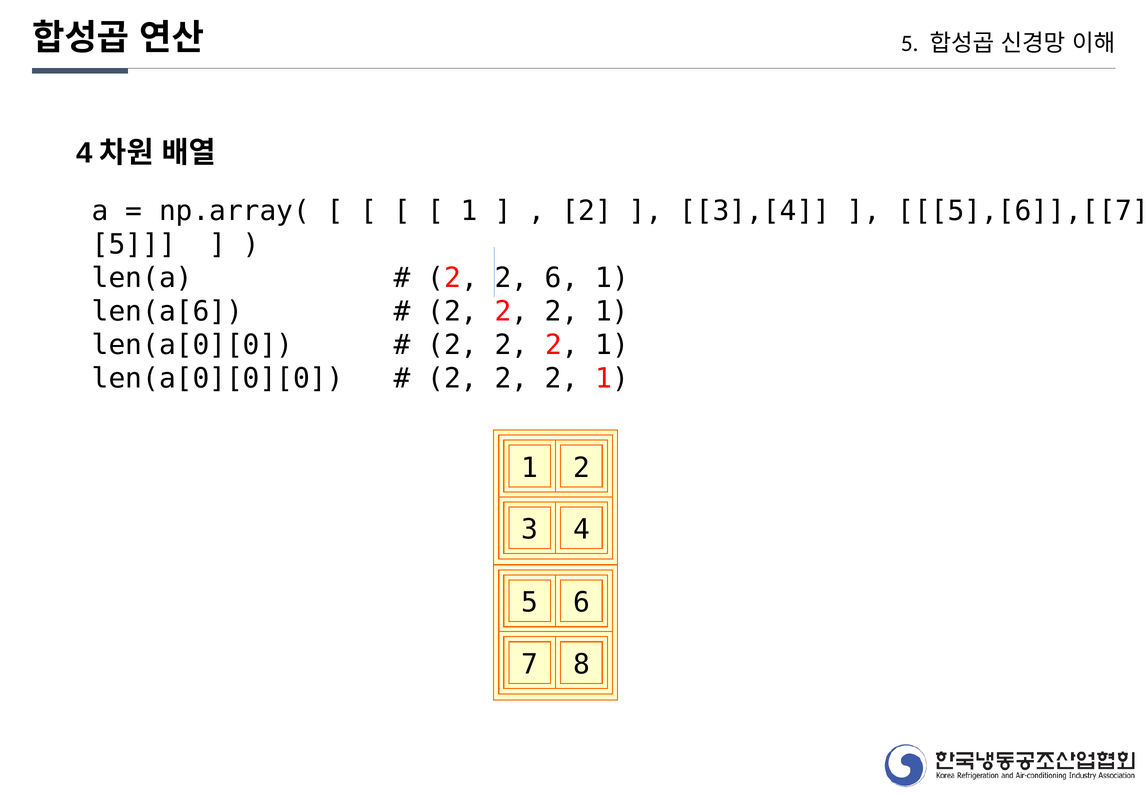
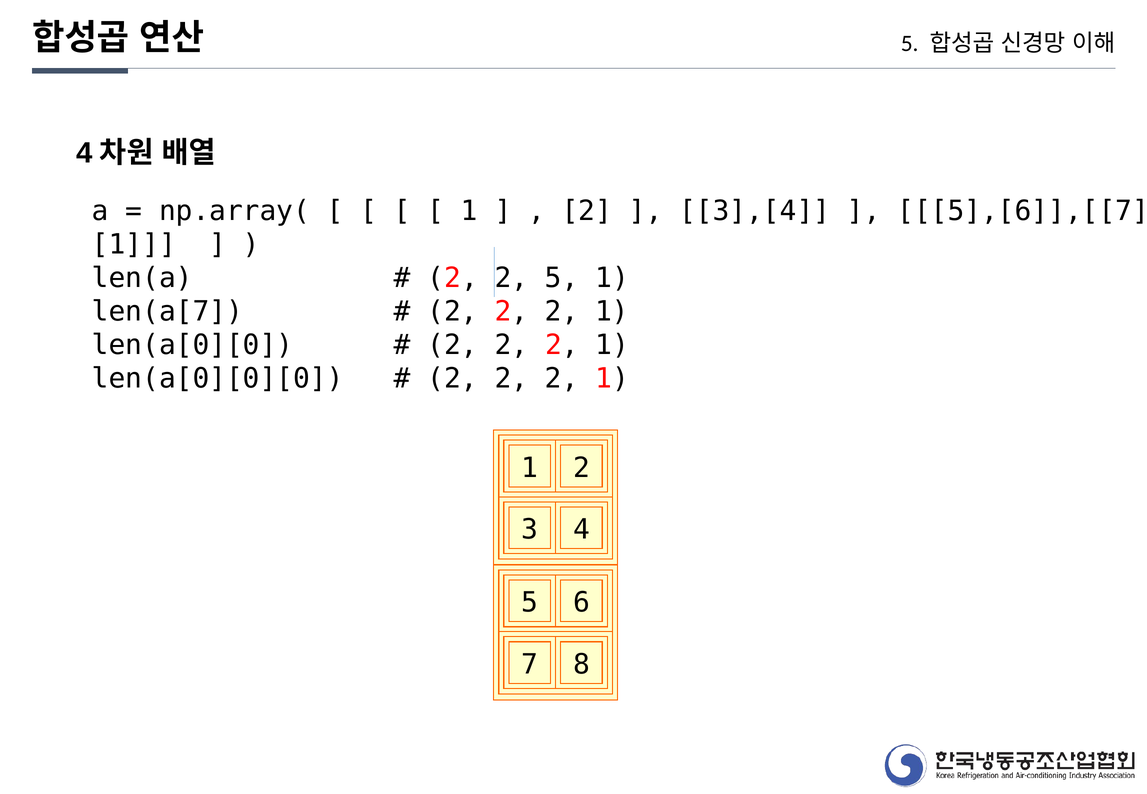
5 at (134, 245): 5 -> 1
2 6: 6 -> 5
len(a[6: len(a[6 -> len(a[7
